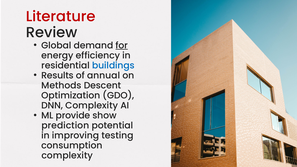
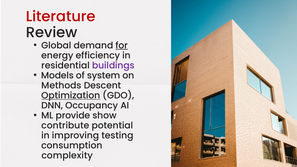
buildings colour: blue -> purple
Results: Results -> Models
annual: annual -> system
Optimization underline: none -> present
DNN Complexity: Complexity -> Occupancy
prediction: prediction -> contribute
